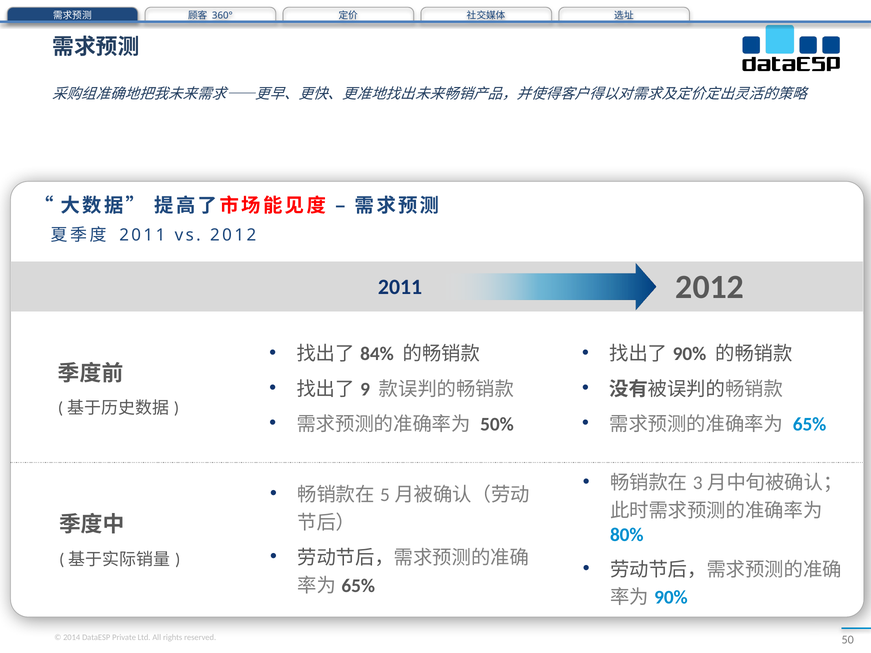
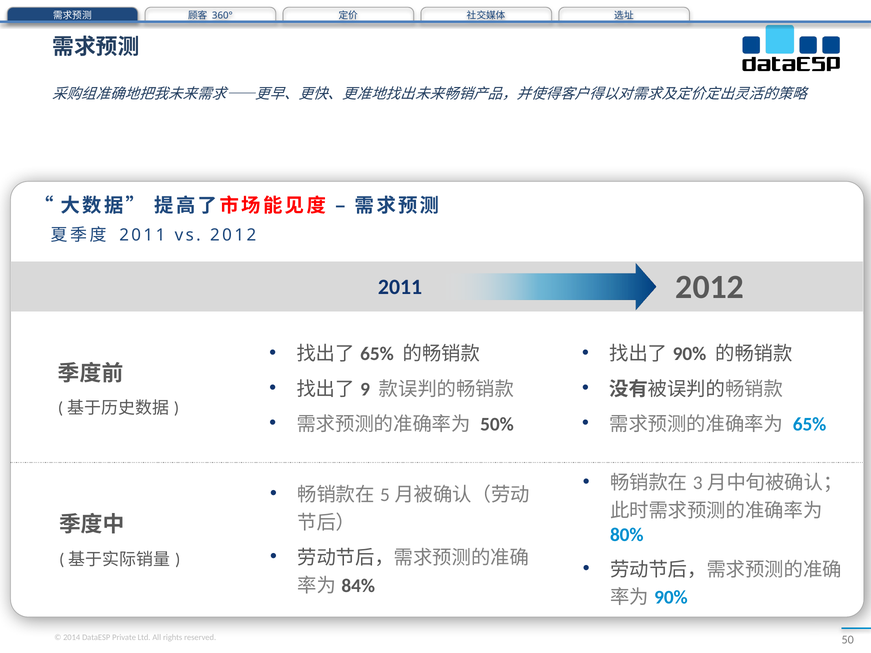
84% at (377, 354): 84% -> 65%
65% at (358, 586): 65% -> 84%
